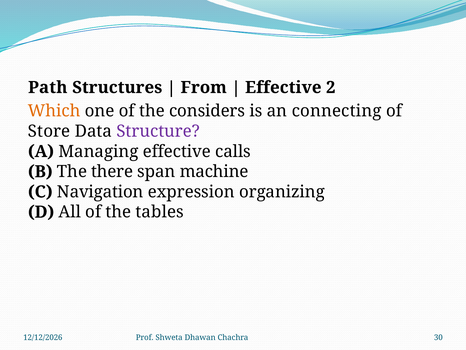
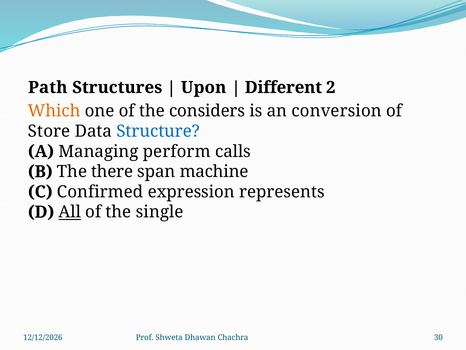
From: From -> Upon
Effective at (283, 87): Effective -> Different
connecting: connecting -> conversion
Structure colour: purple -> blue
Managing effective: effective -> perform
Navigation: Navigation -> Confirmed
organizing: organizing -> represents
All underline: none -> present
tables: tables -> single
